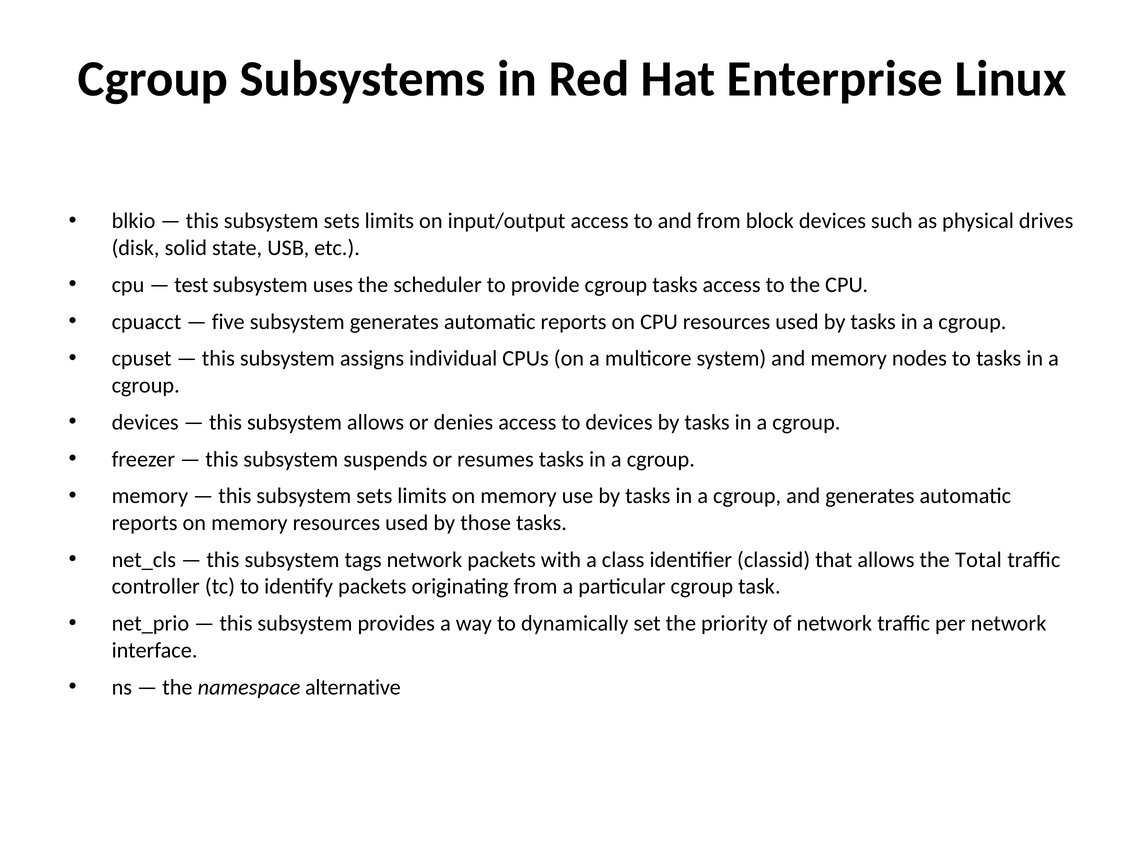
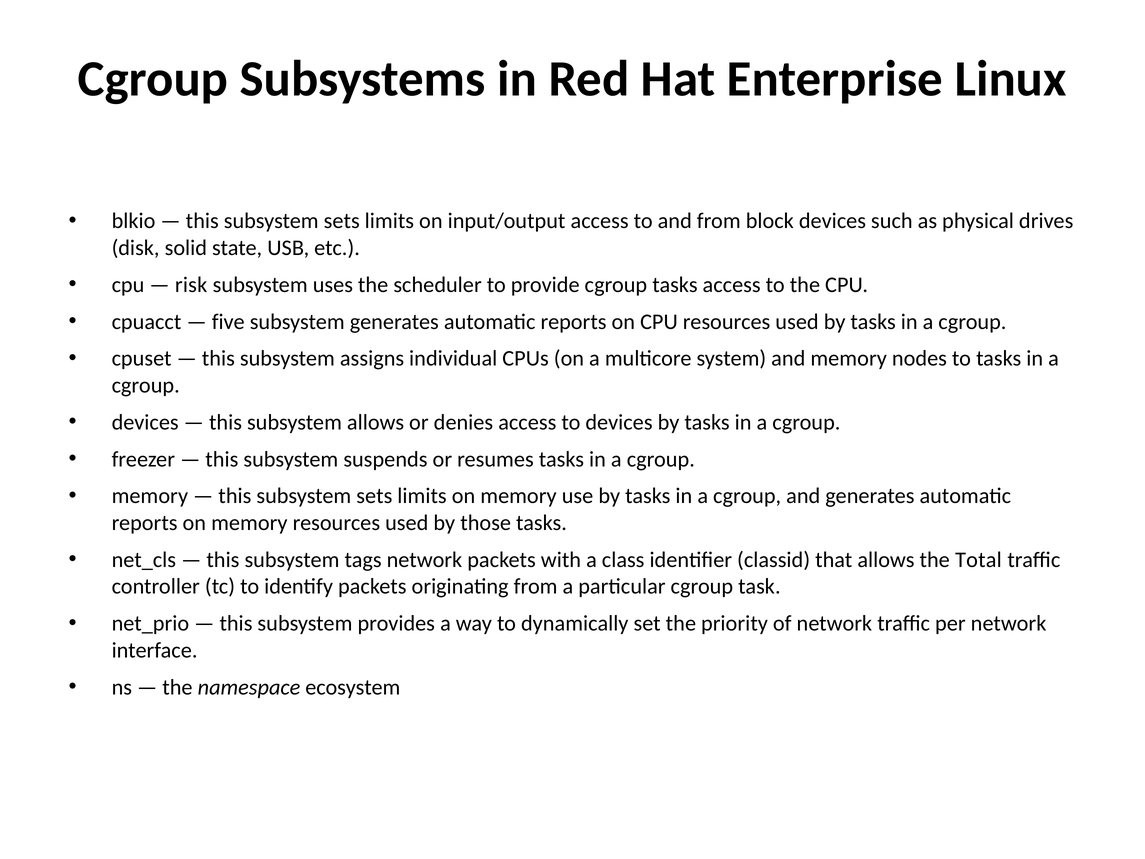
test: test -> risk
alternative: alternative -> ecosystem
